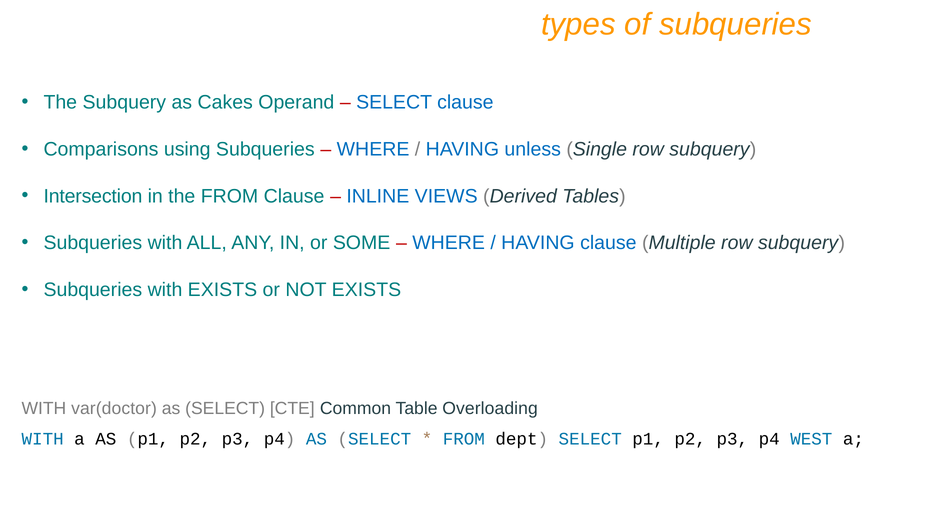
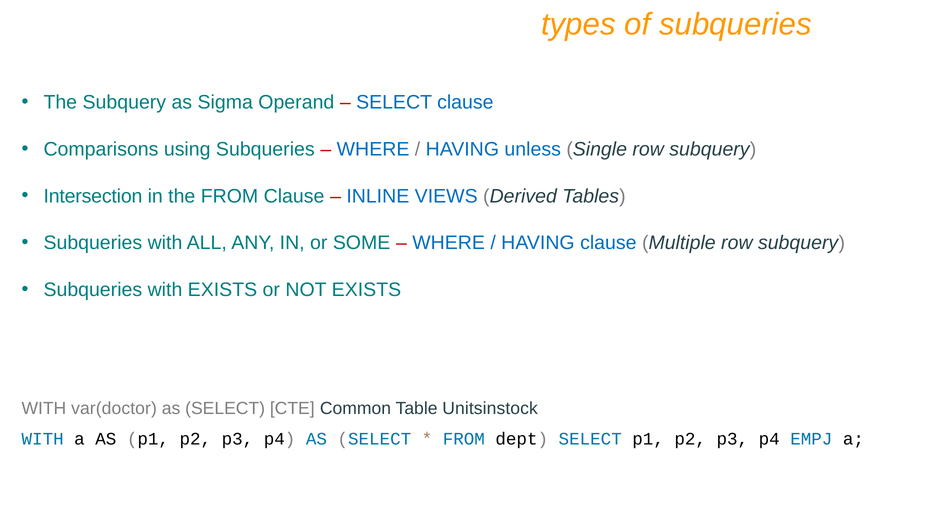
Cakes: Cakes -> Sigma
Overloading: Overloading -> Unitsinstock
WEST: WEST -> EMPJ
